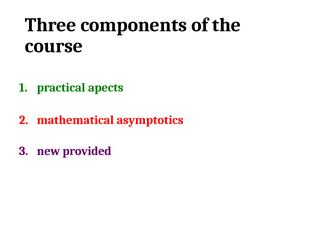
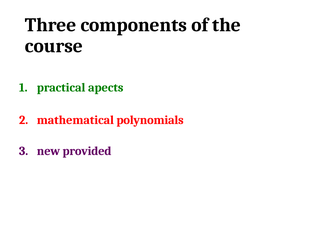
asymptotics: asymptotics -> polynomials
